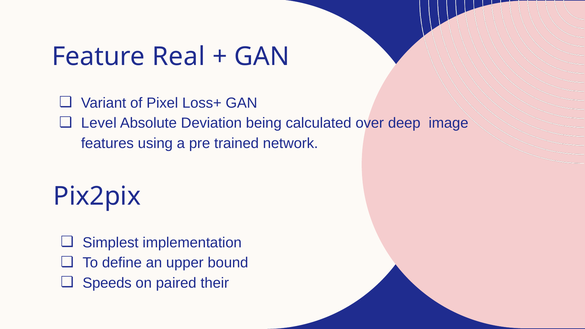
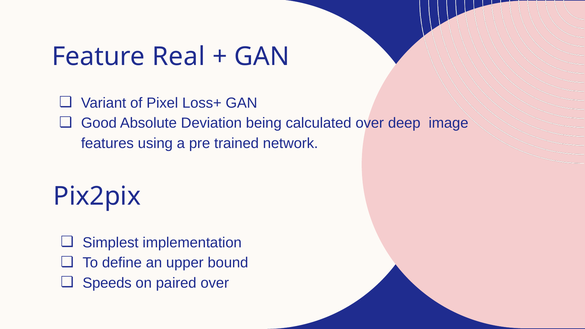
Level: Level -> Good
paired their: their -> over
